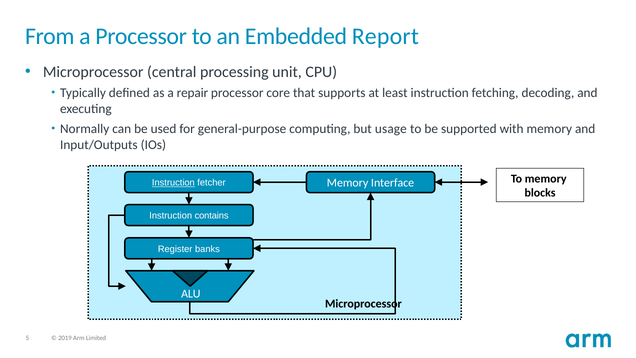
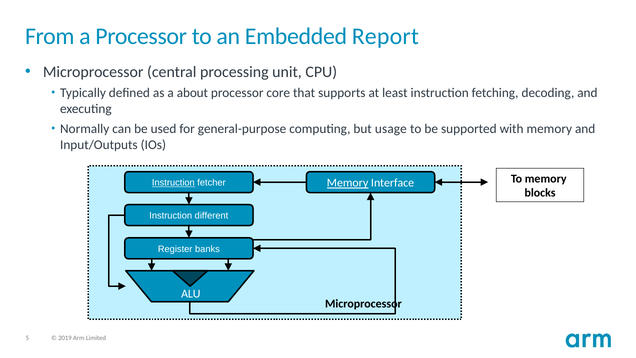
repair: repair -> about
Memory at (348, 183) underline: none -> present
contains: contains -> different
